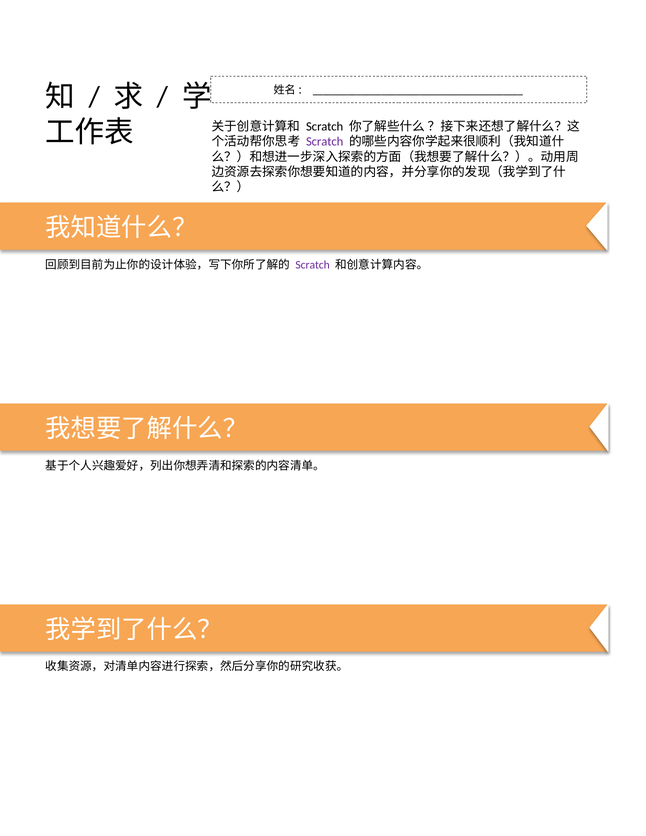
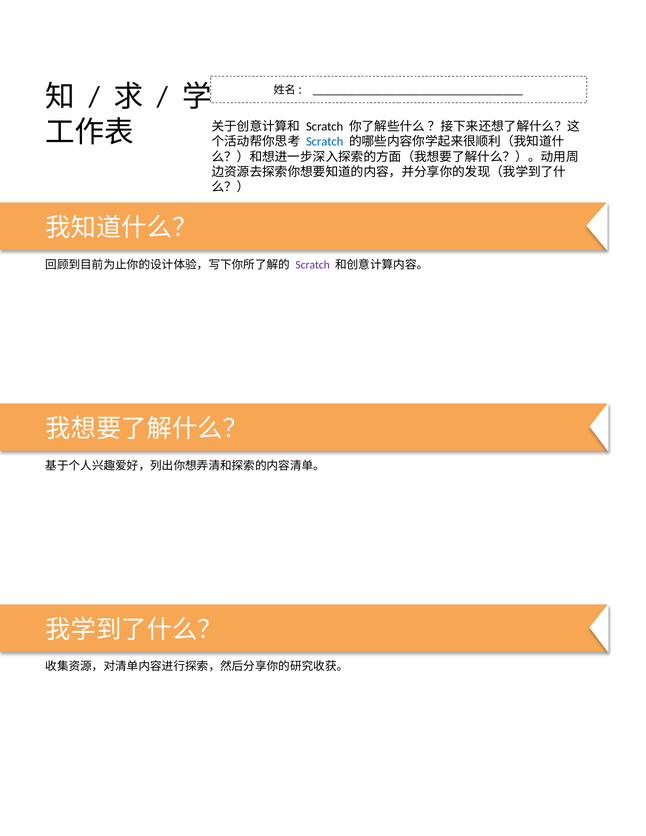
Scratch at (325, 142) colour: purple -> blue
